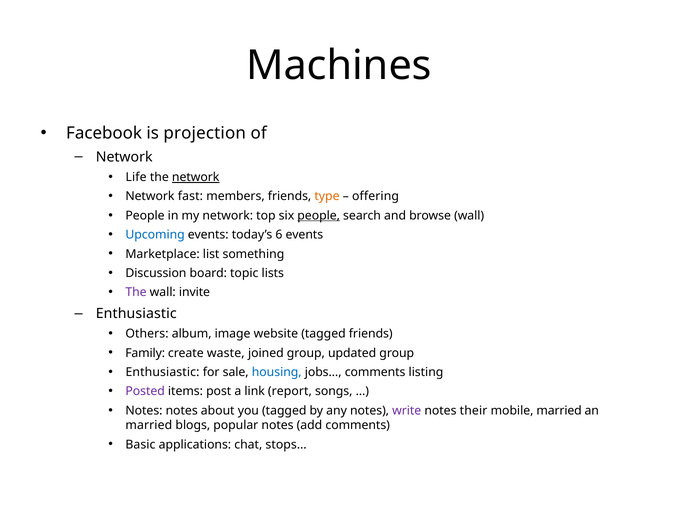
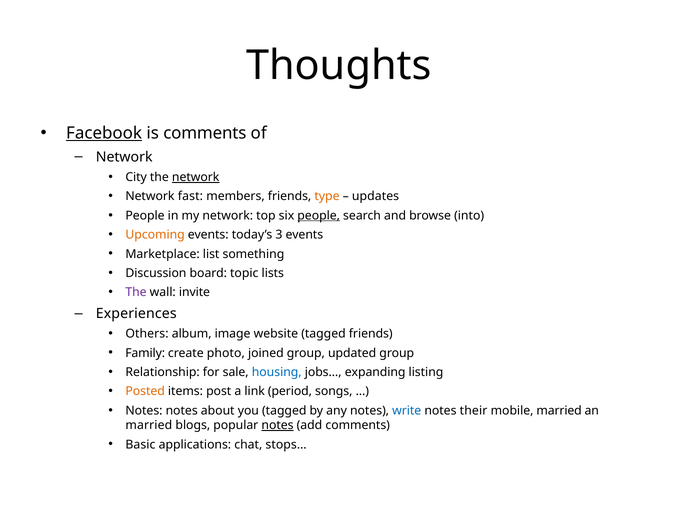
Machines: Machines -> Thoughts
Facebook underline: none -> present
is projection: projection -> comments
Life: Life -> City
offering: offering -> updates
browse wall: wall -> into
Upcoming colour: blue -> orange
6: 6 -> 3
Enthusiastic at (136, 314): Enthusiastic -> Experiences
waste: waste -> photo
Enthusiastic at (163, 373): Enthusiastic -> Relationship
jobs… comments: comments -> expanding
Posted colour: purple -> orange
report: report -> period
write colour: purple -> blue
notes at (278, 426) underline: none -> present
